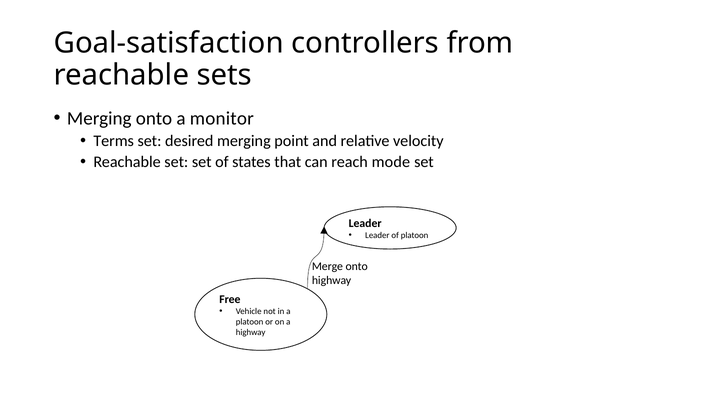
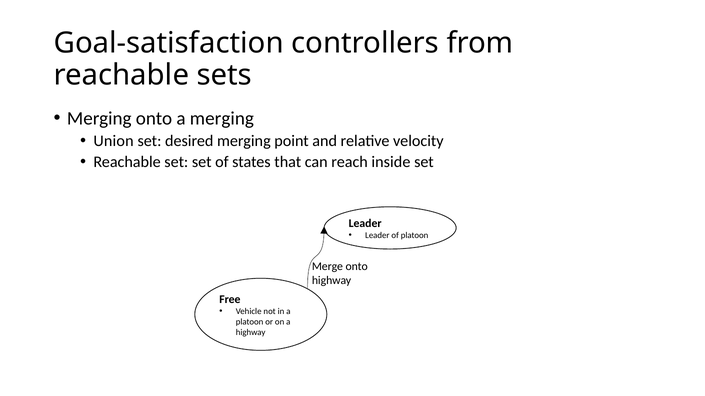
a monitor: monitor -> merging
Terms at (114, 141): Terms -> Union
reach mode: mode -> inside
